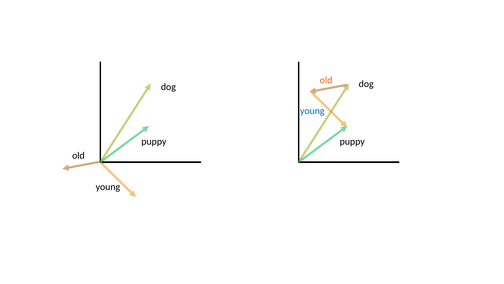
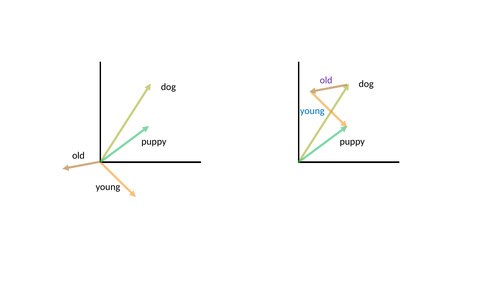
old at (326, 80) colour: orange -> purple
